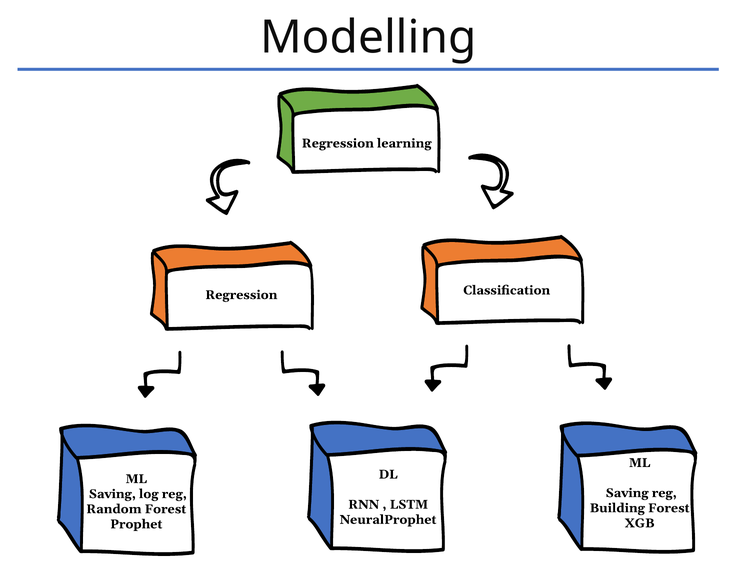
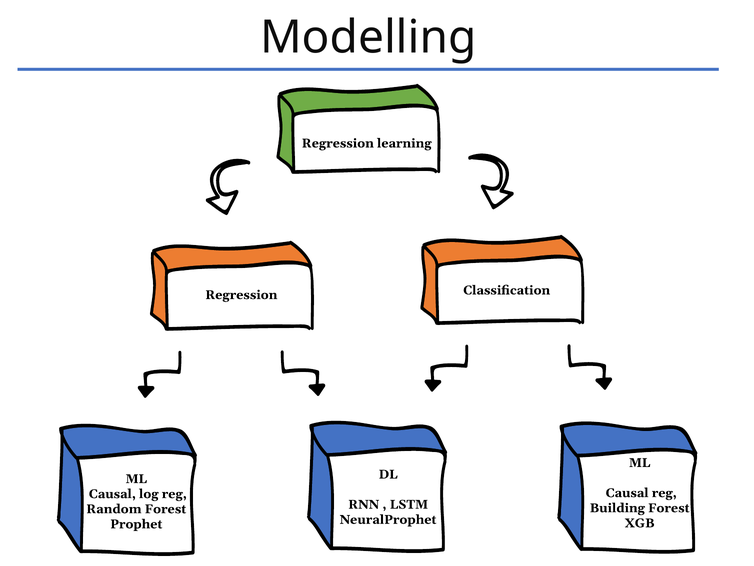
Saving at (627, 493): Saving -> Causal
Saving at (112, 494): Saving -> Causal
